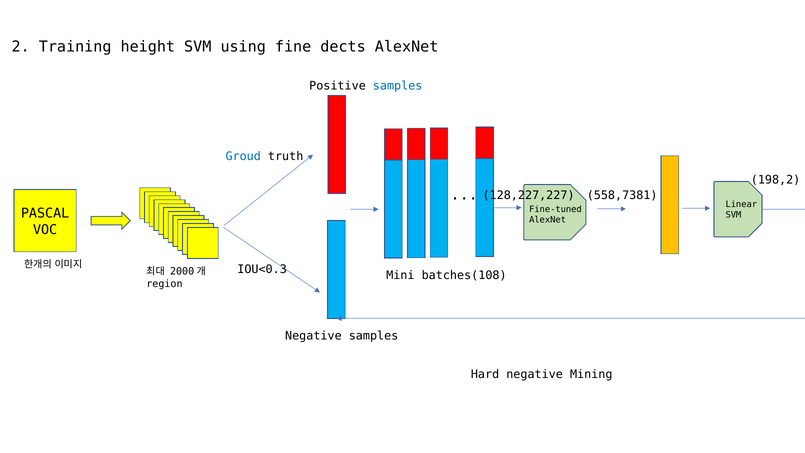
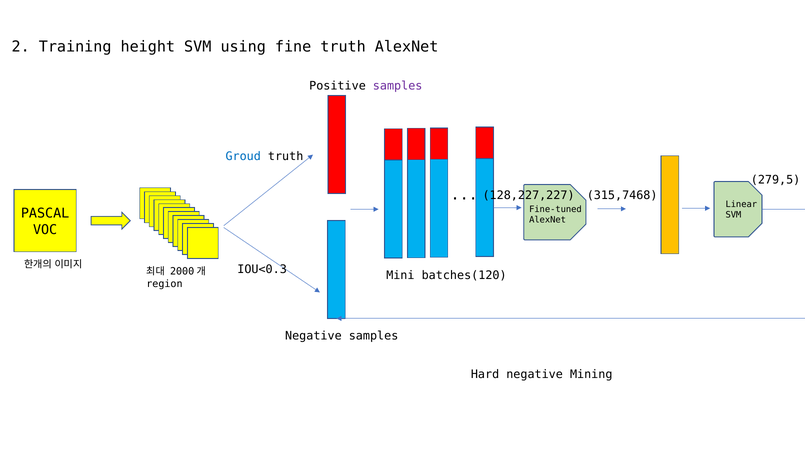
fine dects: dects -> truth
samples at (398, 86) colour: blue -> purple
198,2: 198,2 -> 279,5
558,7381: 558,7381 -> 315,7468
batches(108: batches(108 -> batches(120
